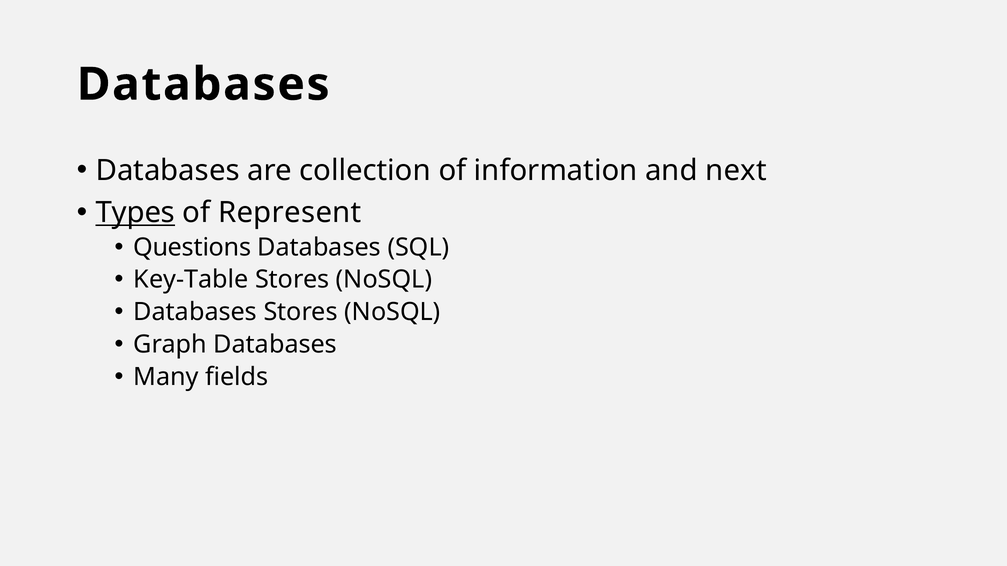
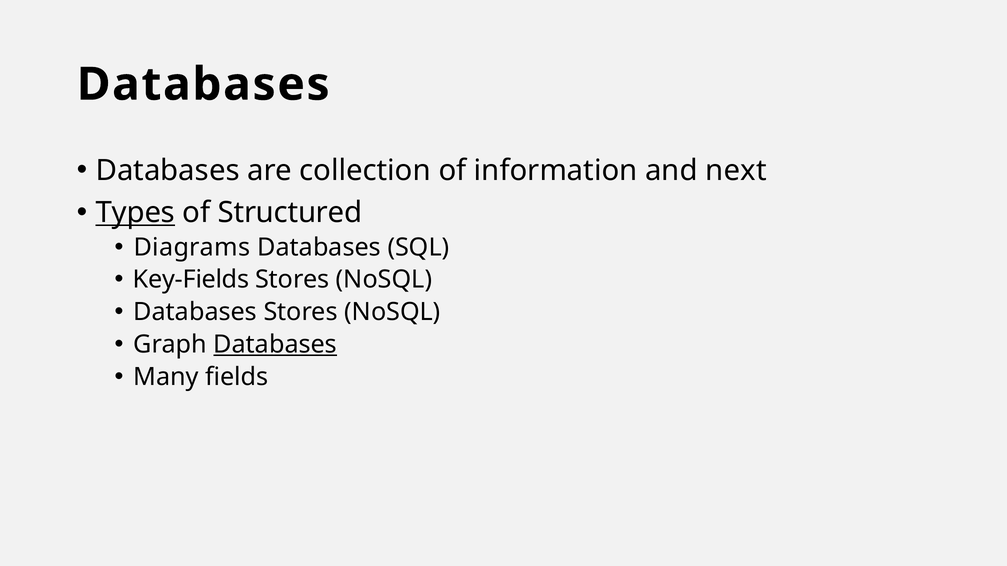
Represent: Represent -> Structured
Questions: Questions -> Diagrams
Key-Table: Key-Table -> Key-Fields
Databases at (275, 345) underline: none -> present
